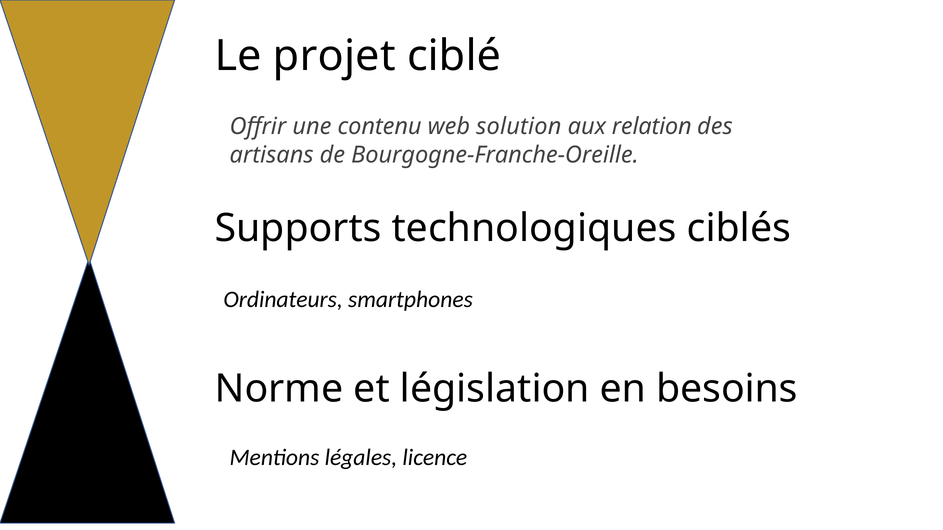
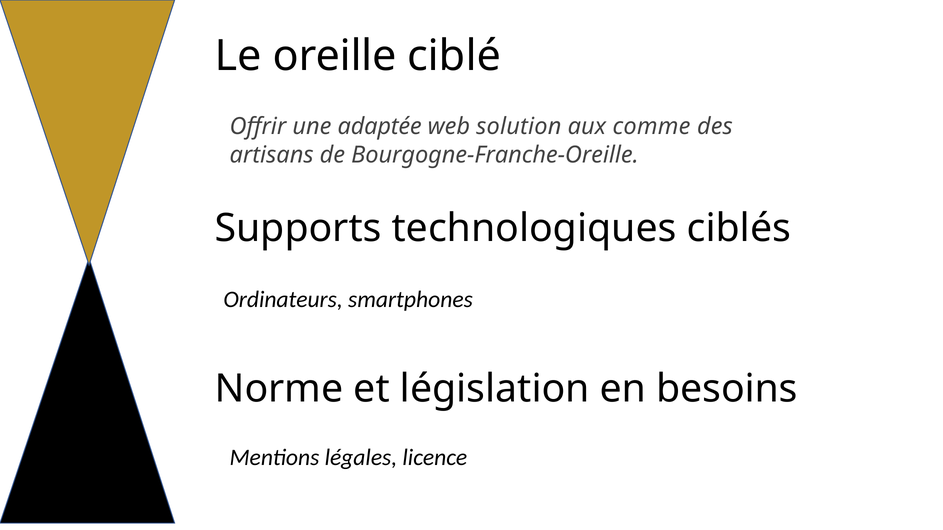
projet: projet -> oreille
contenu: contenu -> adaptée
relation: relation -> comme
